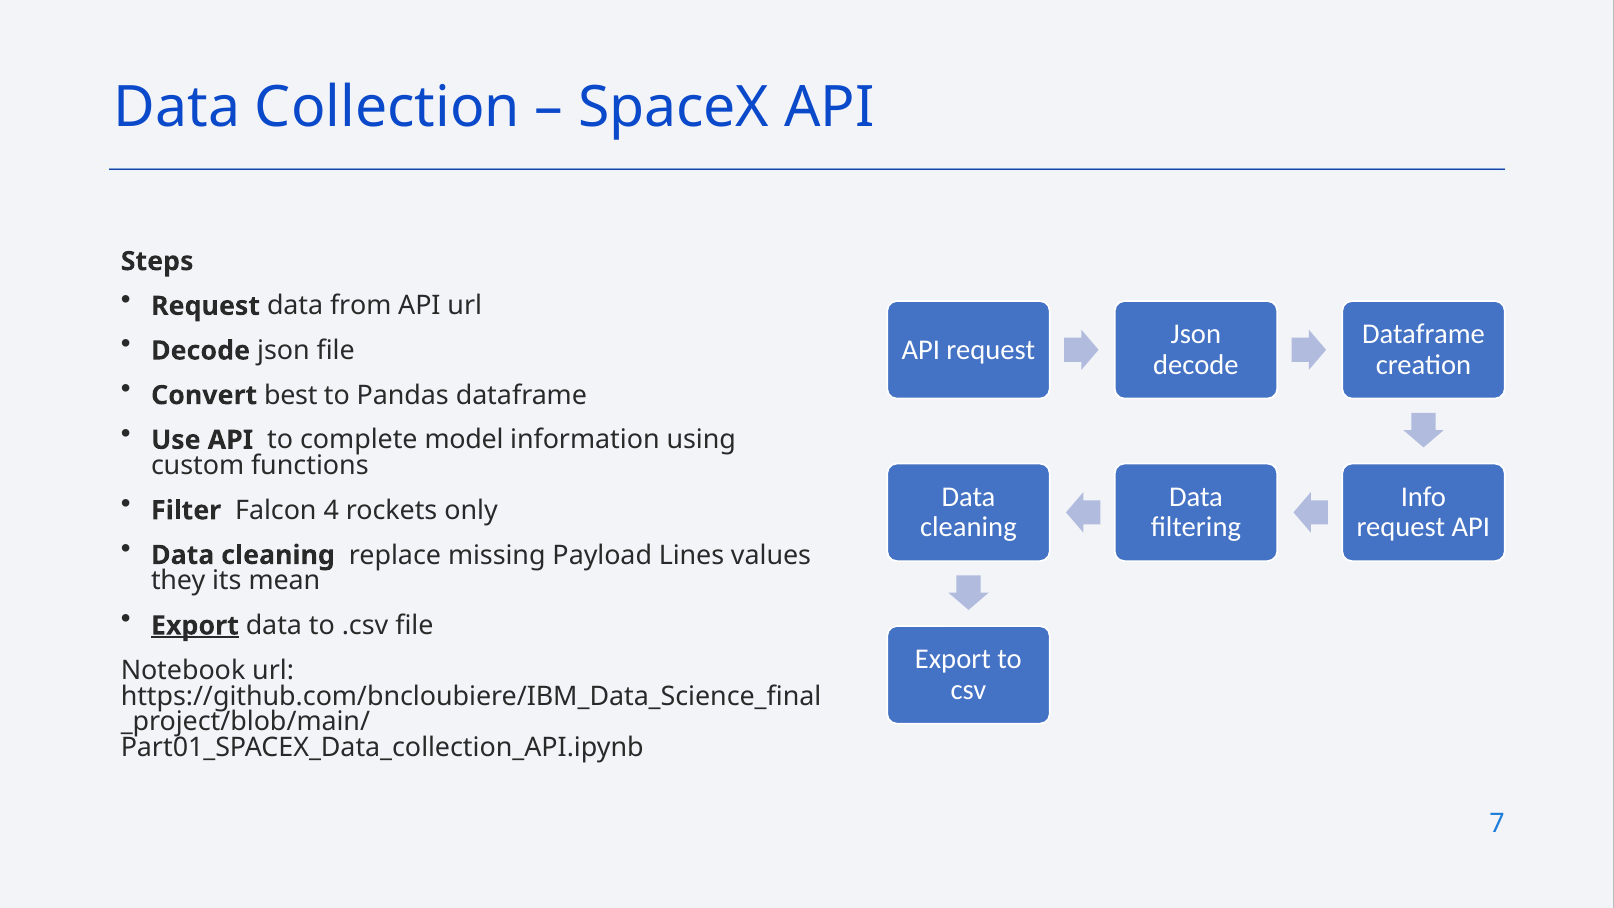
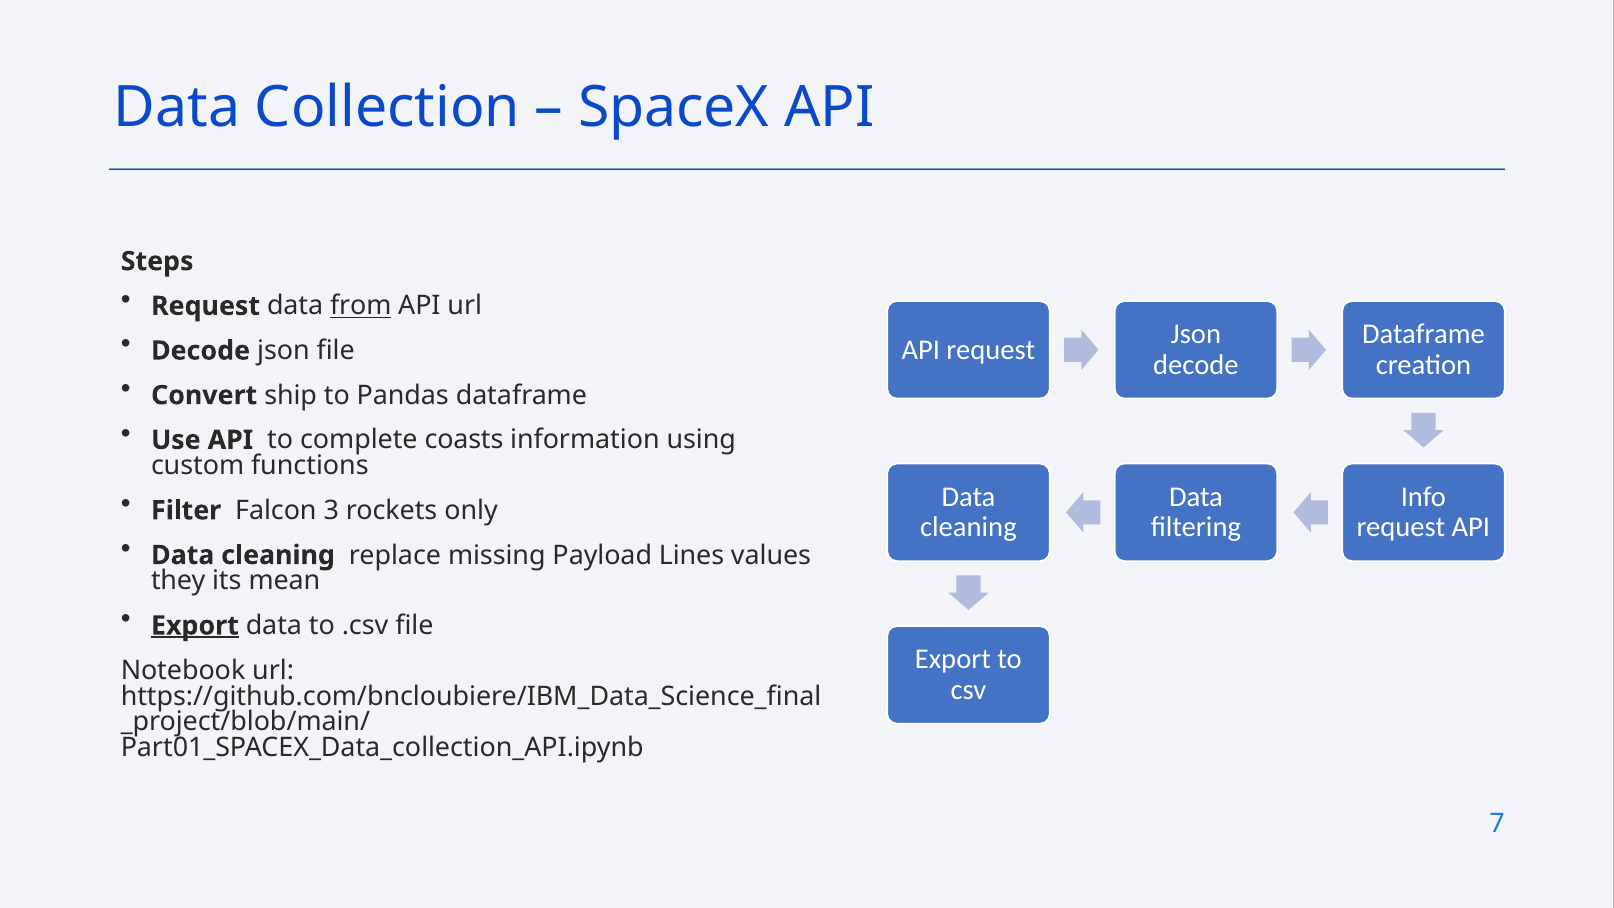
from underline: none -> present
best: best -> ship
model: model -> coasts
4: 4 -> 3
